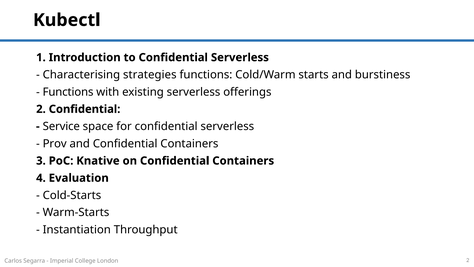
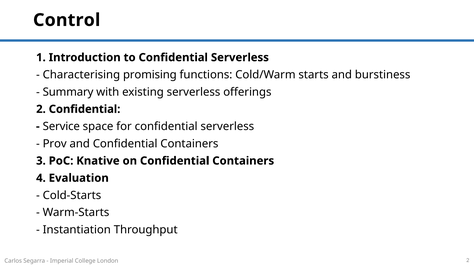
Kubectl: Kubectl -> Control
strategies: strategies -> promising
Functions at (68, 92): Functions -> Summary
